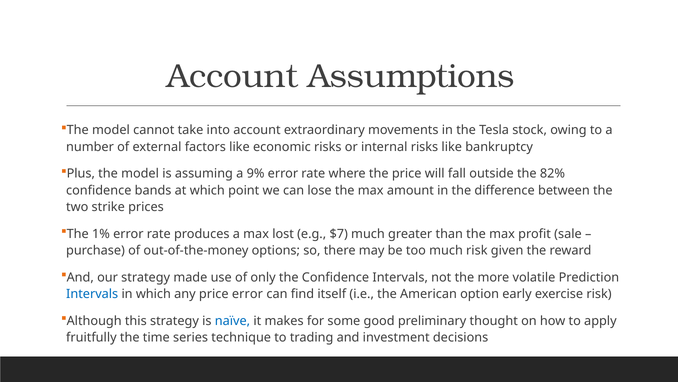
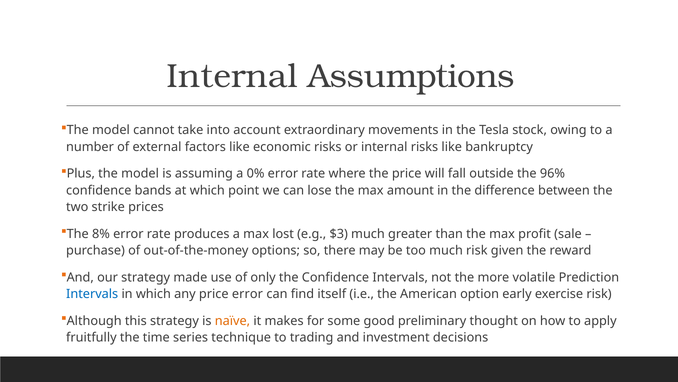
Account at (233, 76): Account -> Internal
9%: 9% -> 0%
82%: 82% -> 96%
1%: 1% -> 8%
$7: $7 -> $3
naïve colour: blue -> orange
